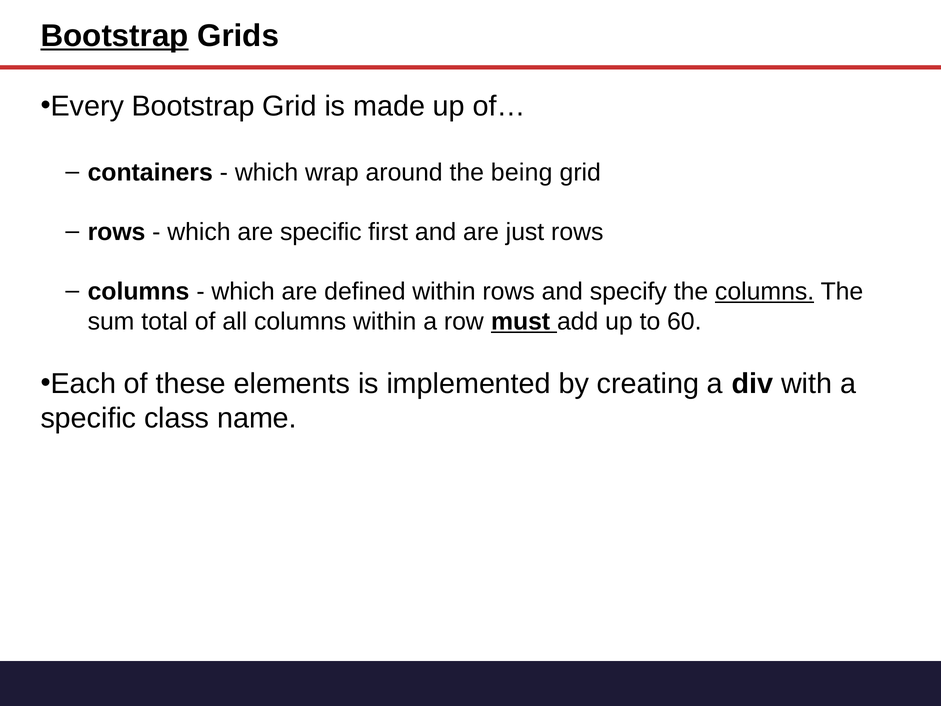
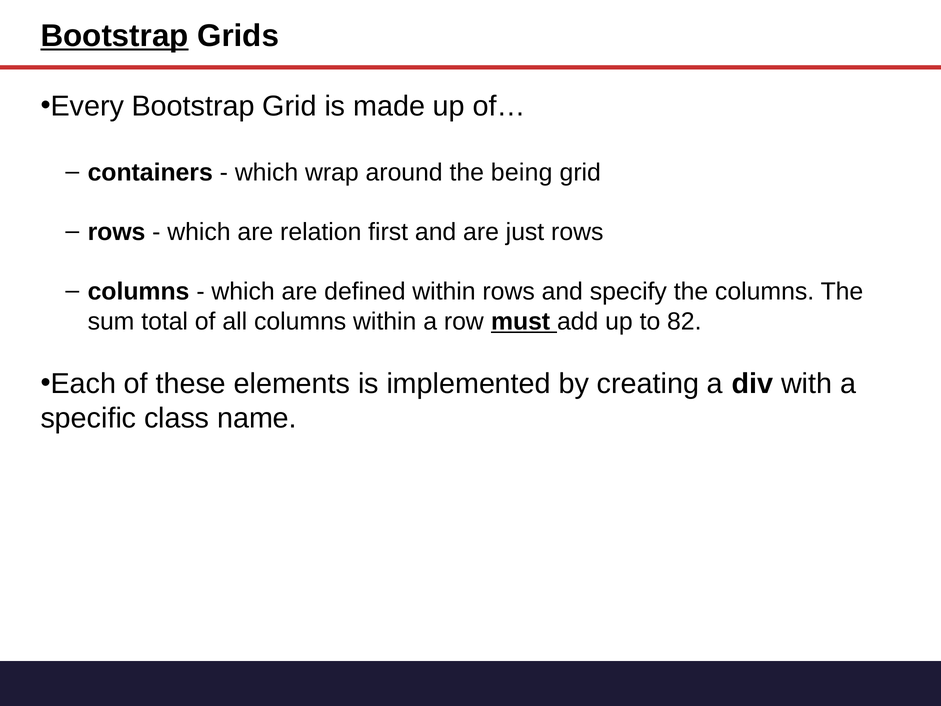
are specific: specific -> relation
columns at (765, 292) underline: present -> none
60: 60 -> 82
